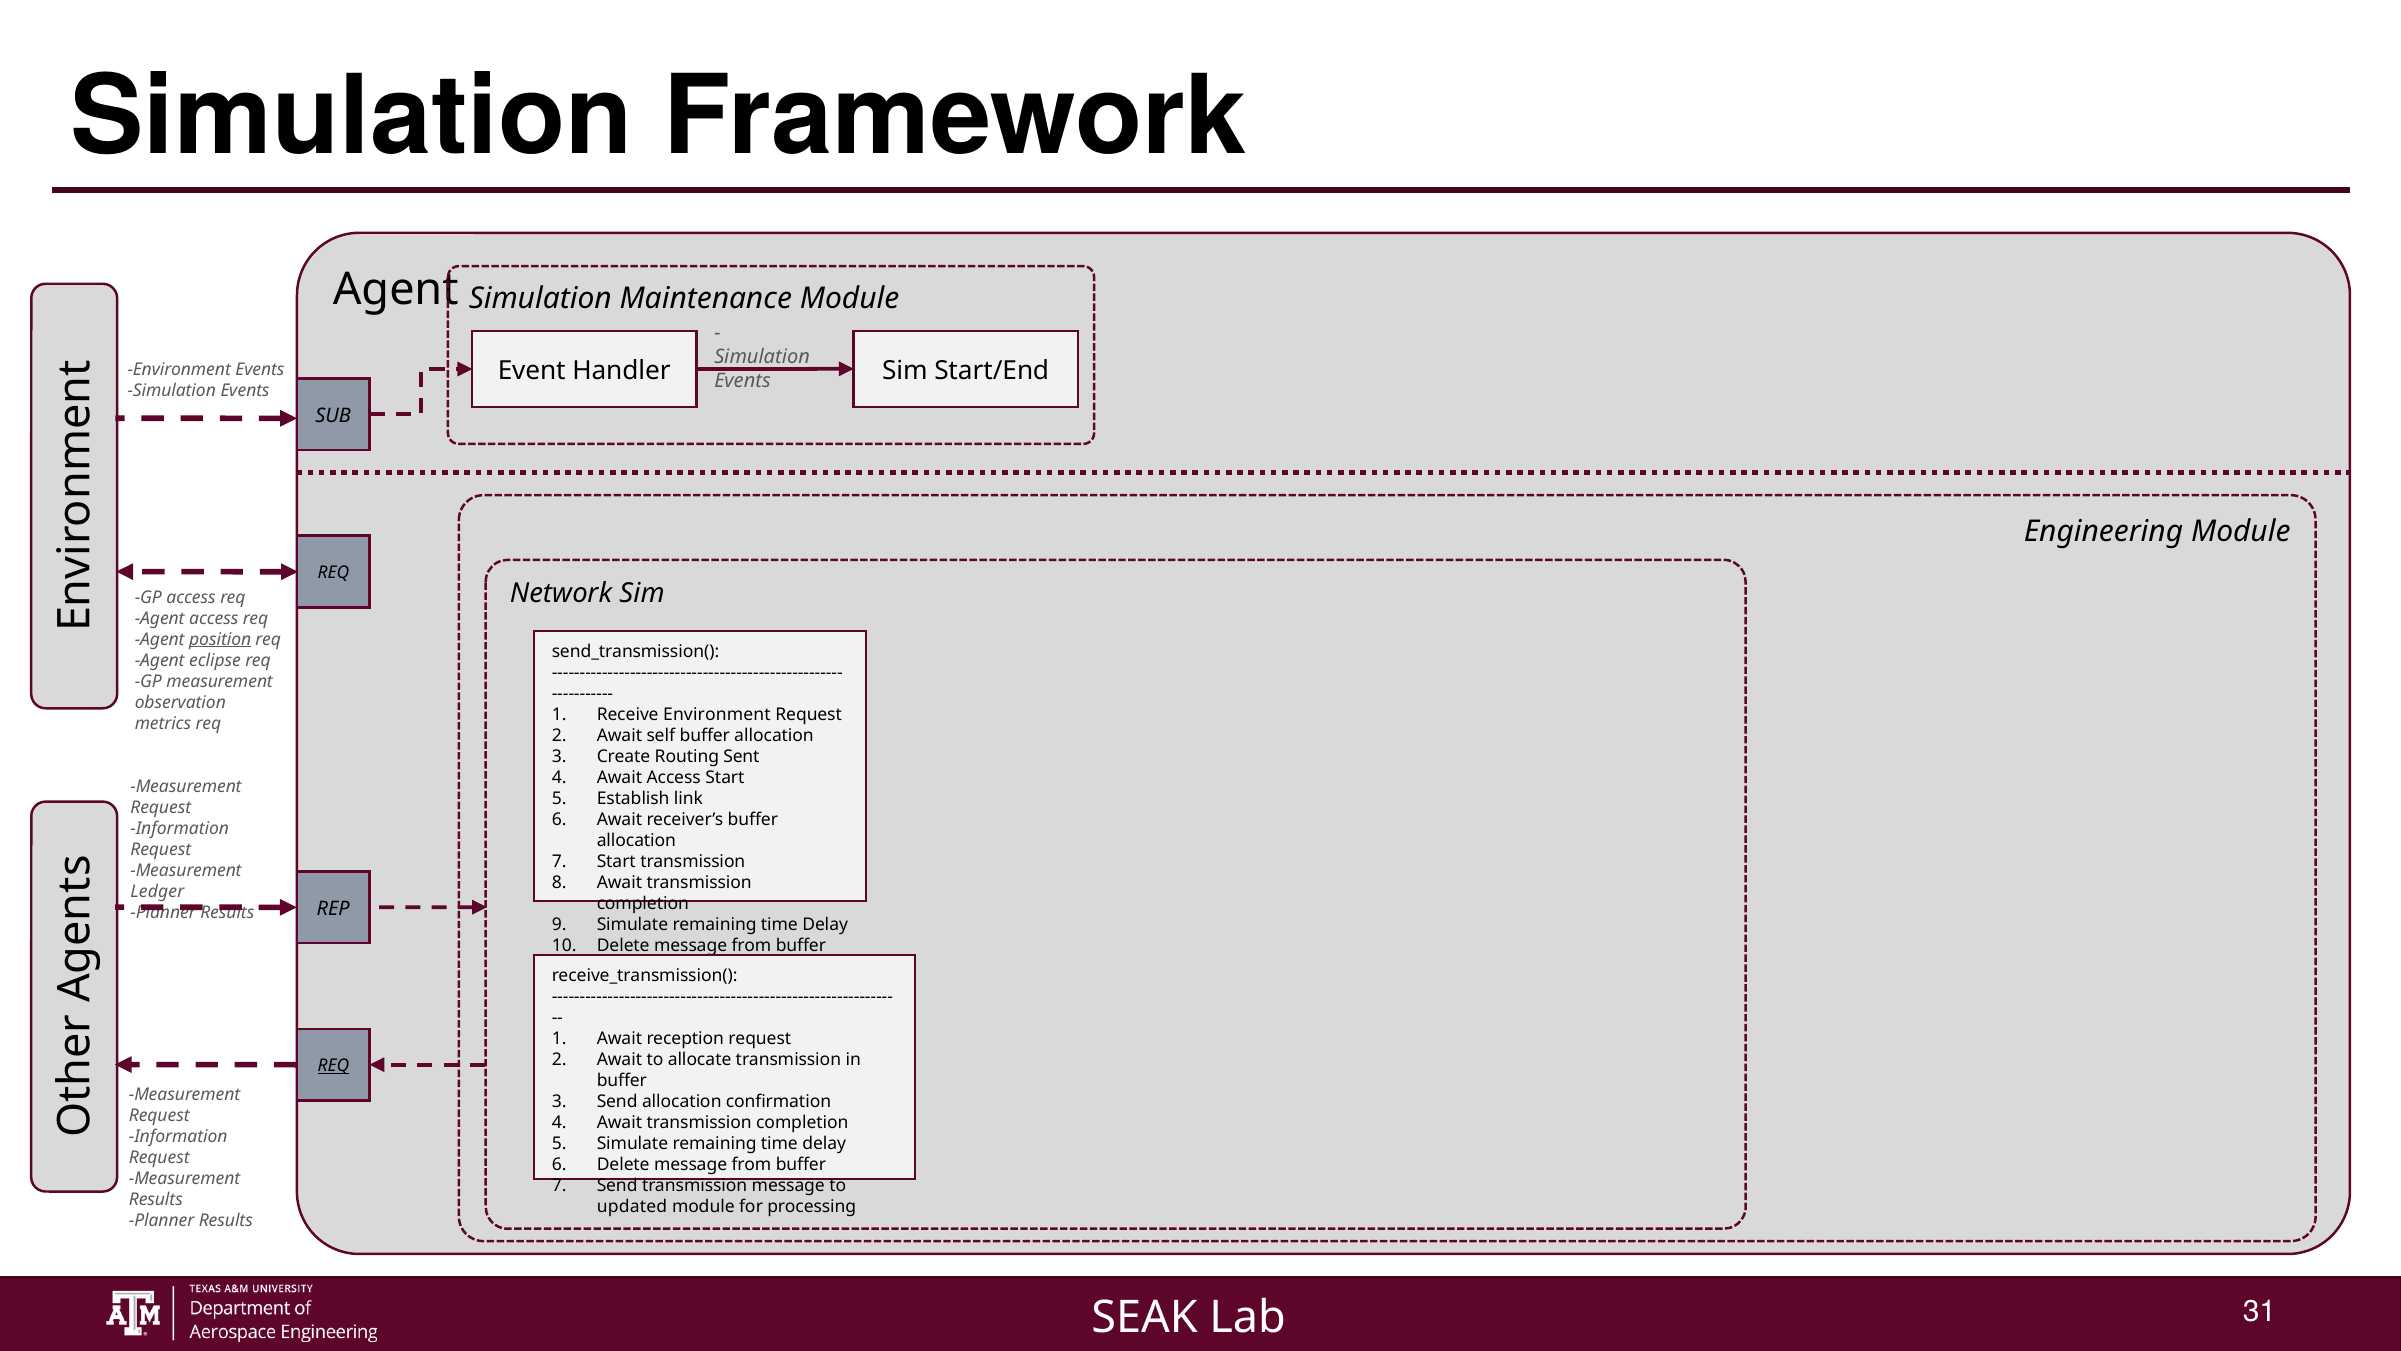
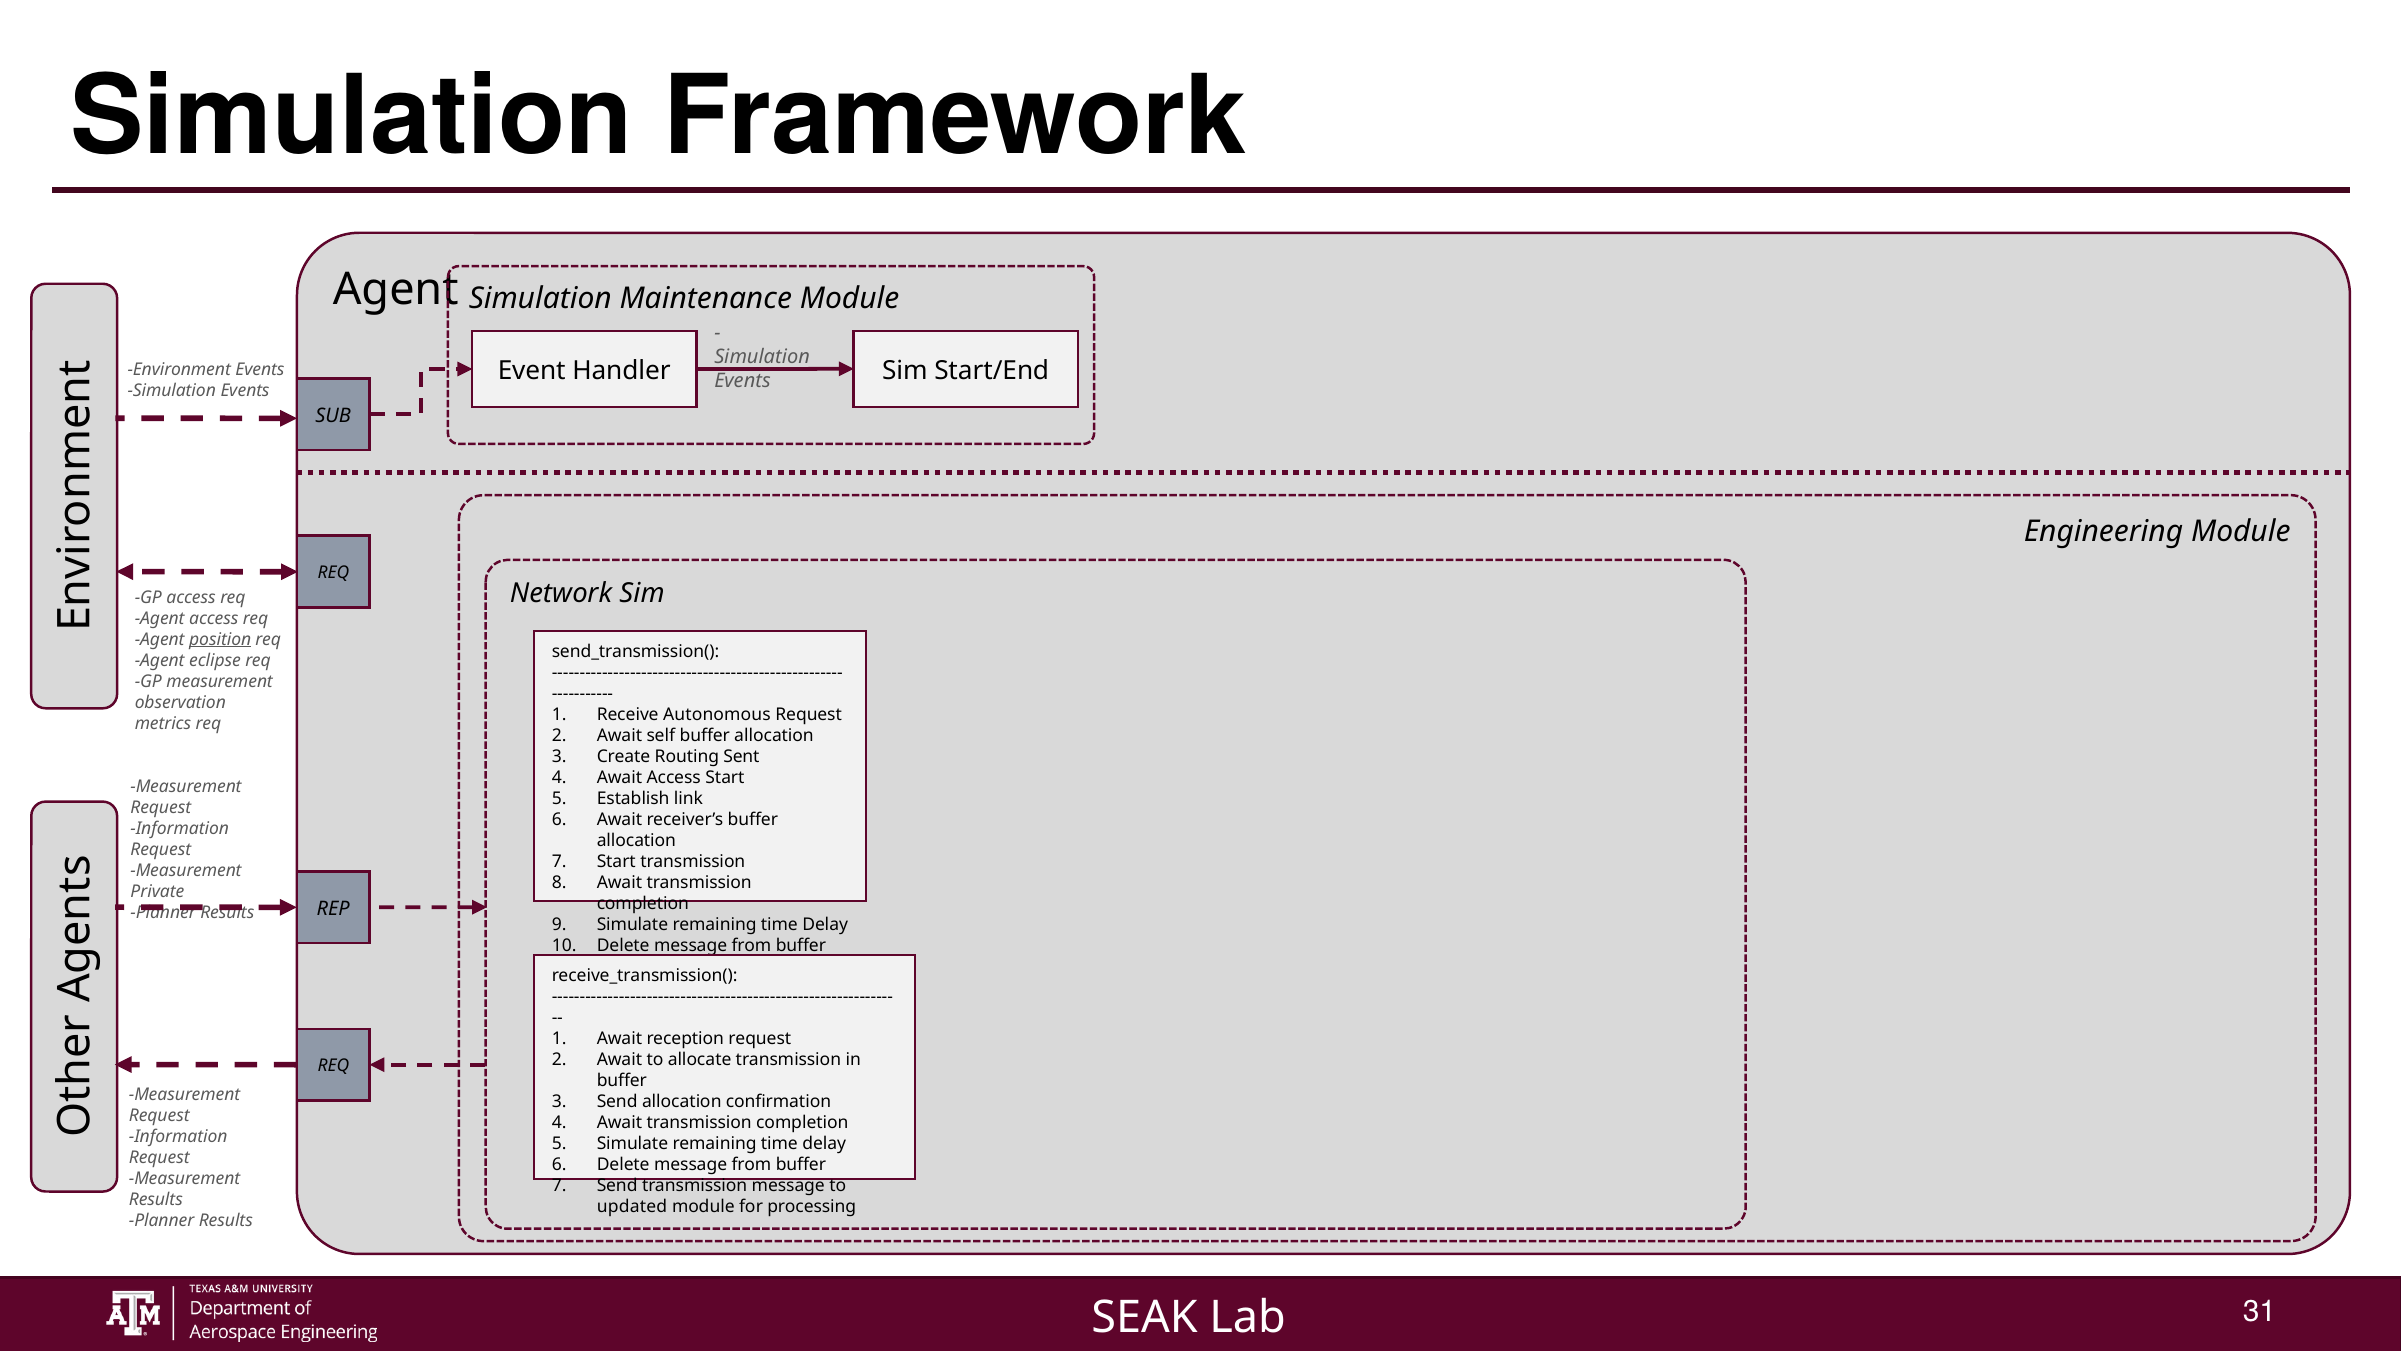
Receive Environment: Environment -> Autonomous
Ledger: Ledger -> Private
REQ at (333, 1066) underline: present -> none
